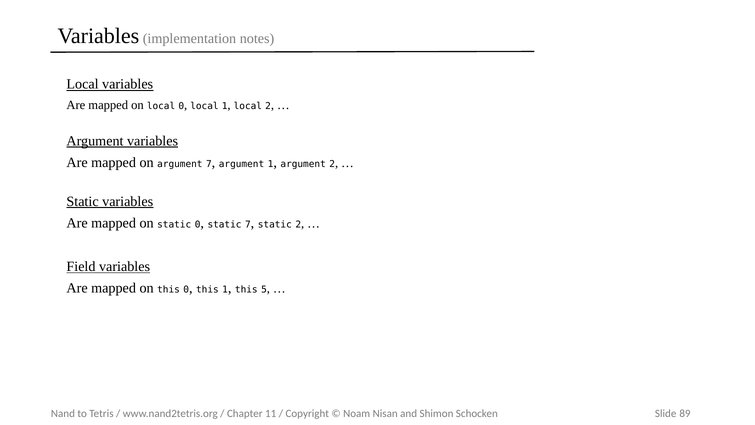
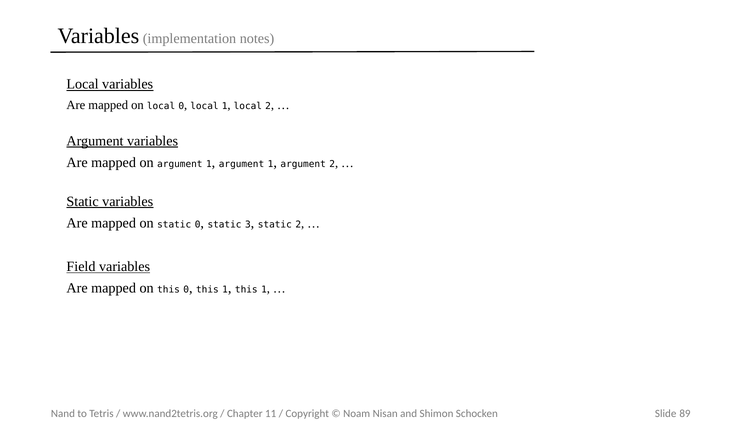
on argument 7: 7 -> 1
static 7: 7 -> 3
5 at (264, 290): 5 -> 1
